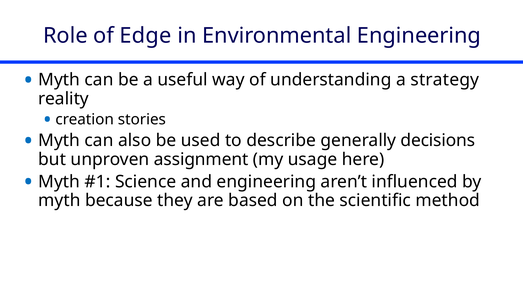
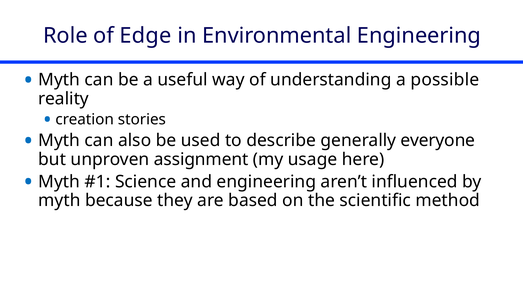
strategy: strategy -> possible
decisions: decisions -> everyone
